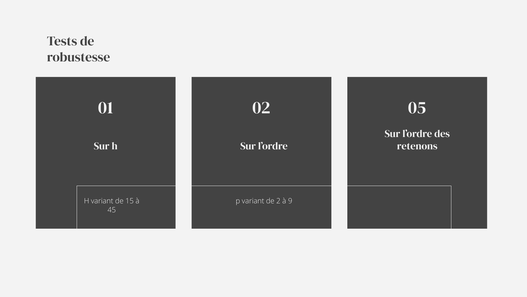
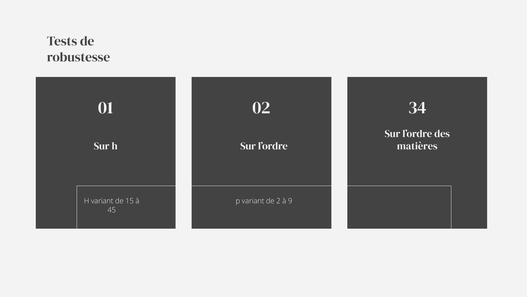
05: 05 -> 34
retenons: retenons -> matières
